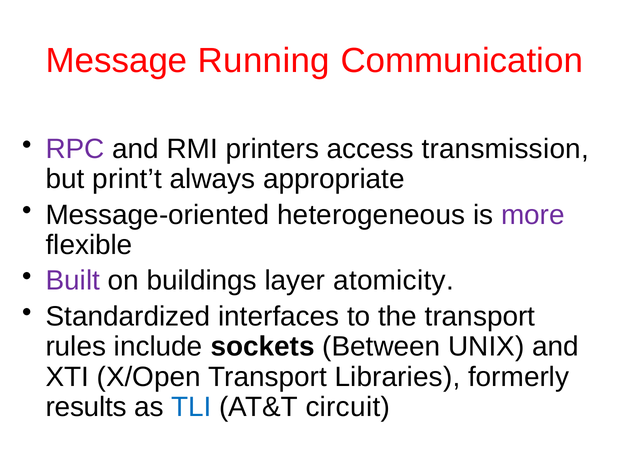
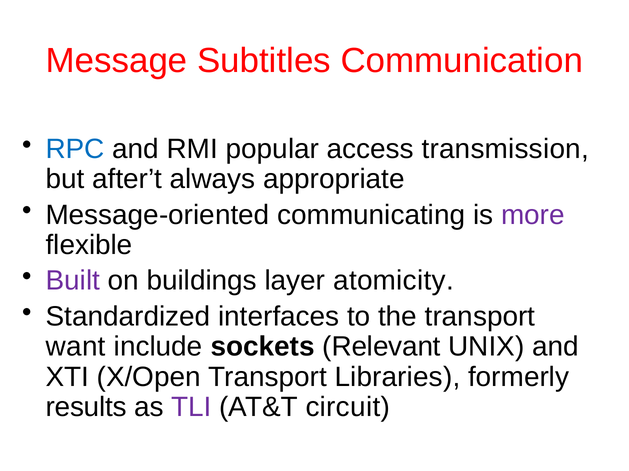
Running: Running -> Subtitles
RPC colour: purple -> blue
printers: printers -> popular
print’t: print’t -> after’t
heterogeneous: heterogeneous -> communicating
rules: rules -> want
Between: Between -> Relevant
TLI colour: blue -> purple
